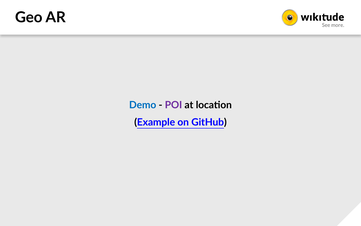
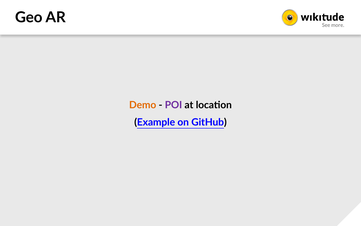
Demo colour: blue -> orange
